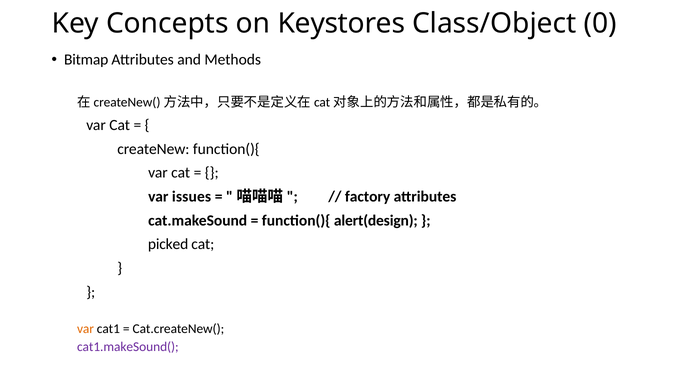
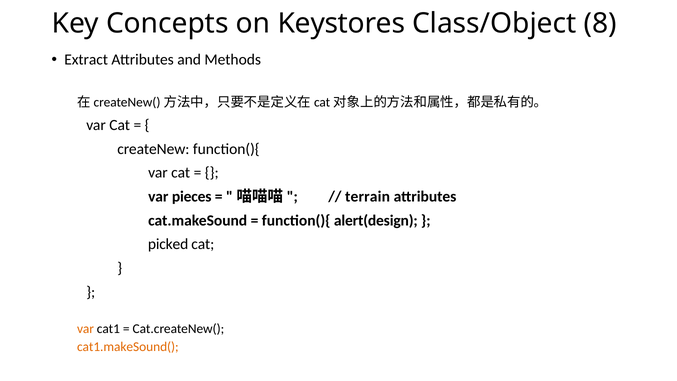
0: 0 -> 8
Bitmap: Bitmap -> Extract
issues: issues -> pieces
factory: factory -> terrain
cat1.makeSound( colour: purple -> orange
